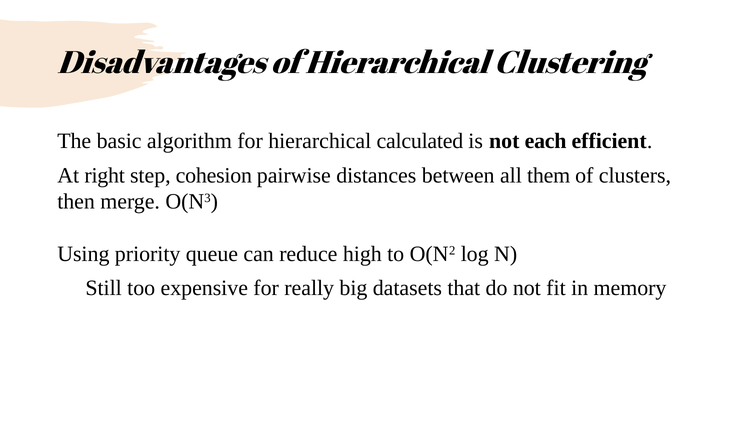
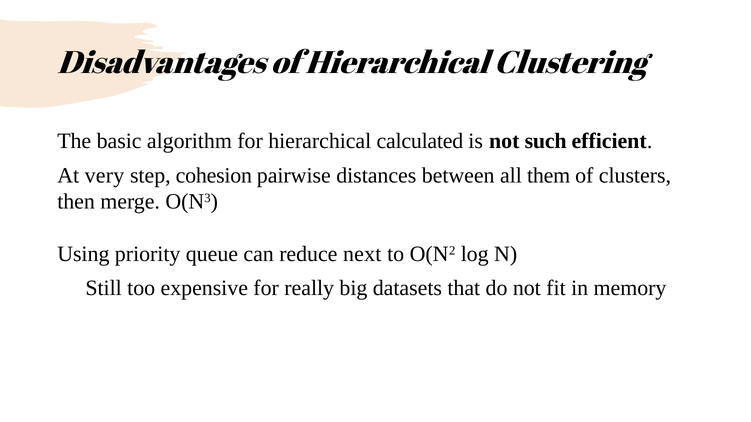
each: each -> such
right: right -> very
high: high -> next
